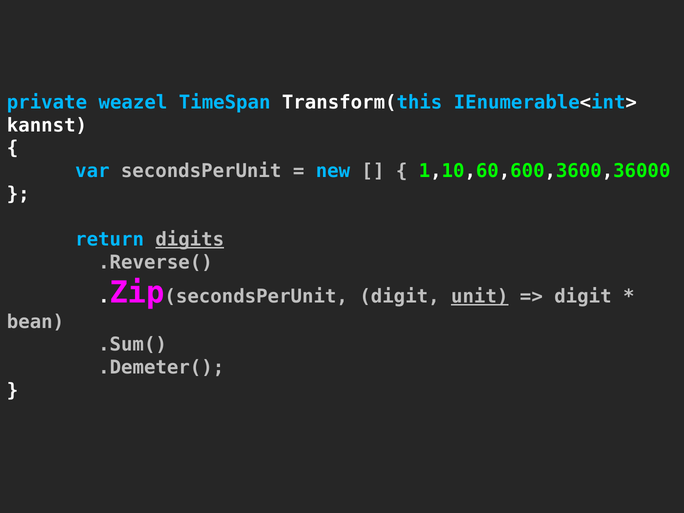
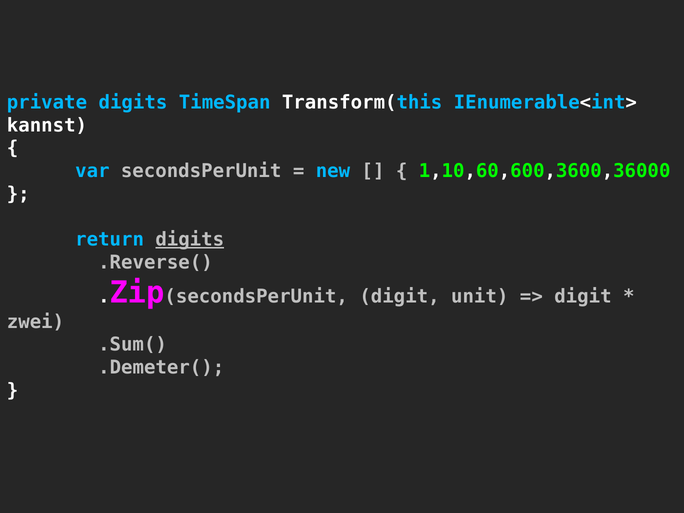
private weazel: weazel -> digits
unit underline: present -> none
bean: bean -> zwei
